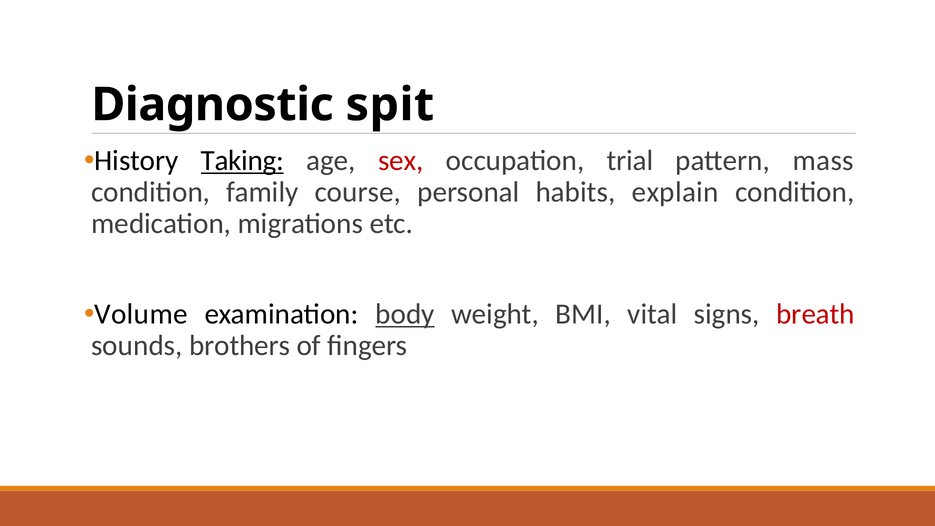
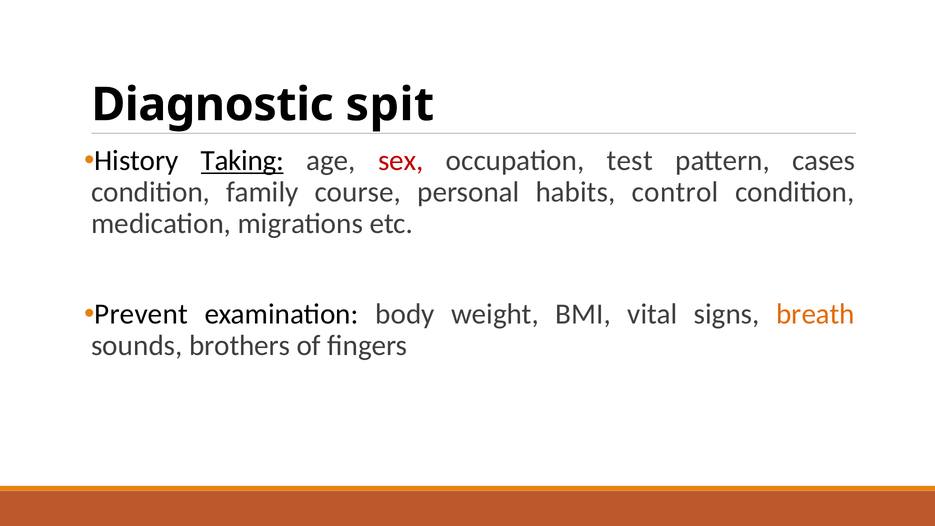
trial: trial -> test
mass: mass -> cases
explain: explain -> control
Volume: Volume -> Prevent
body underline: present -> none
breath colour: red -> orange
